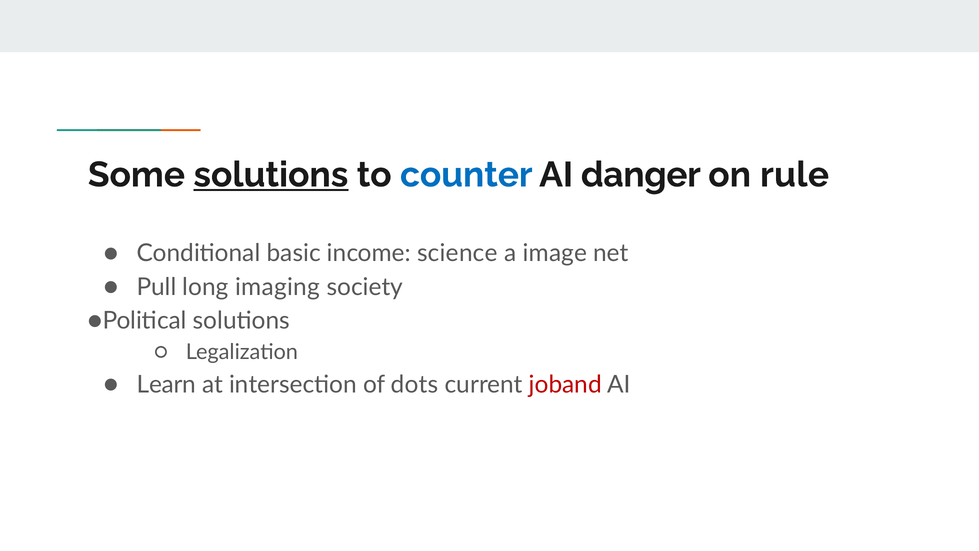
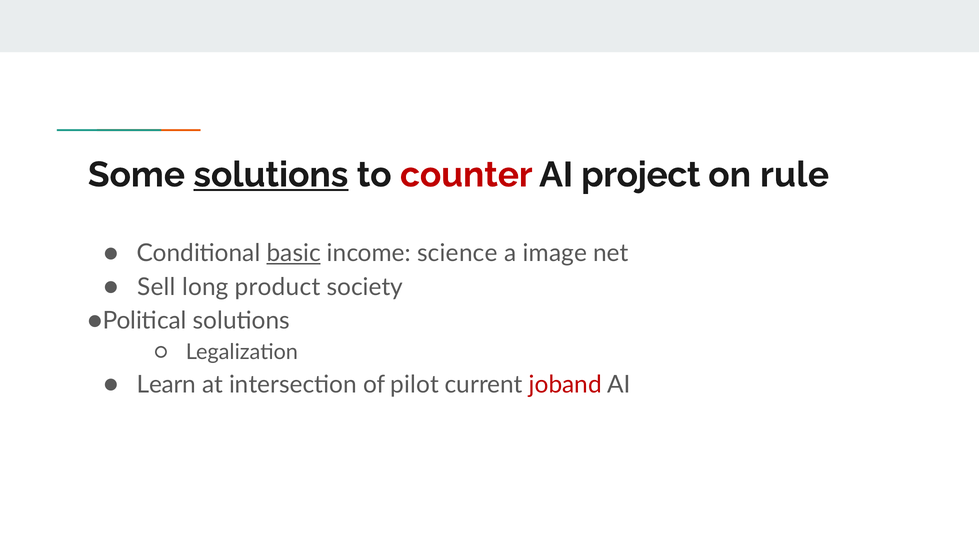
counter colour: blue -> red
danger: danger -> project
basic underline: none -> present
Pull: Pull -> Sell
imaging: imaging -> product
dots: dots -> pilot
